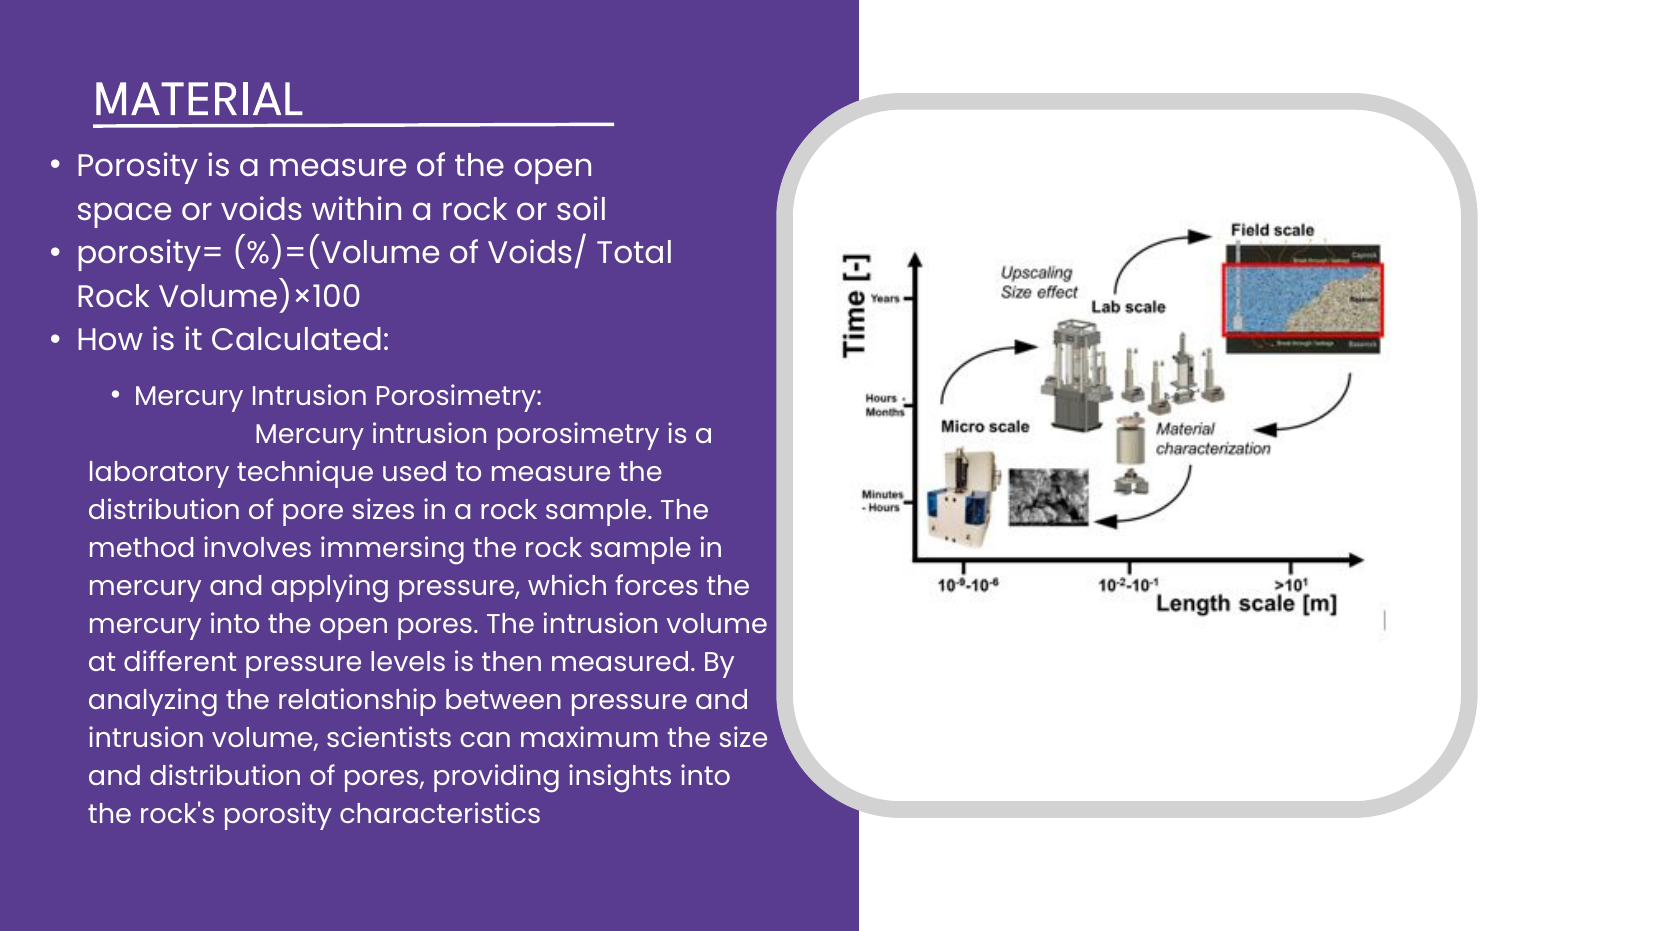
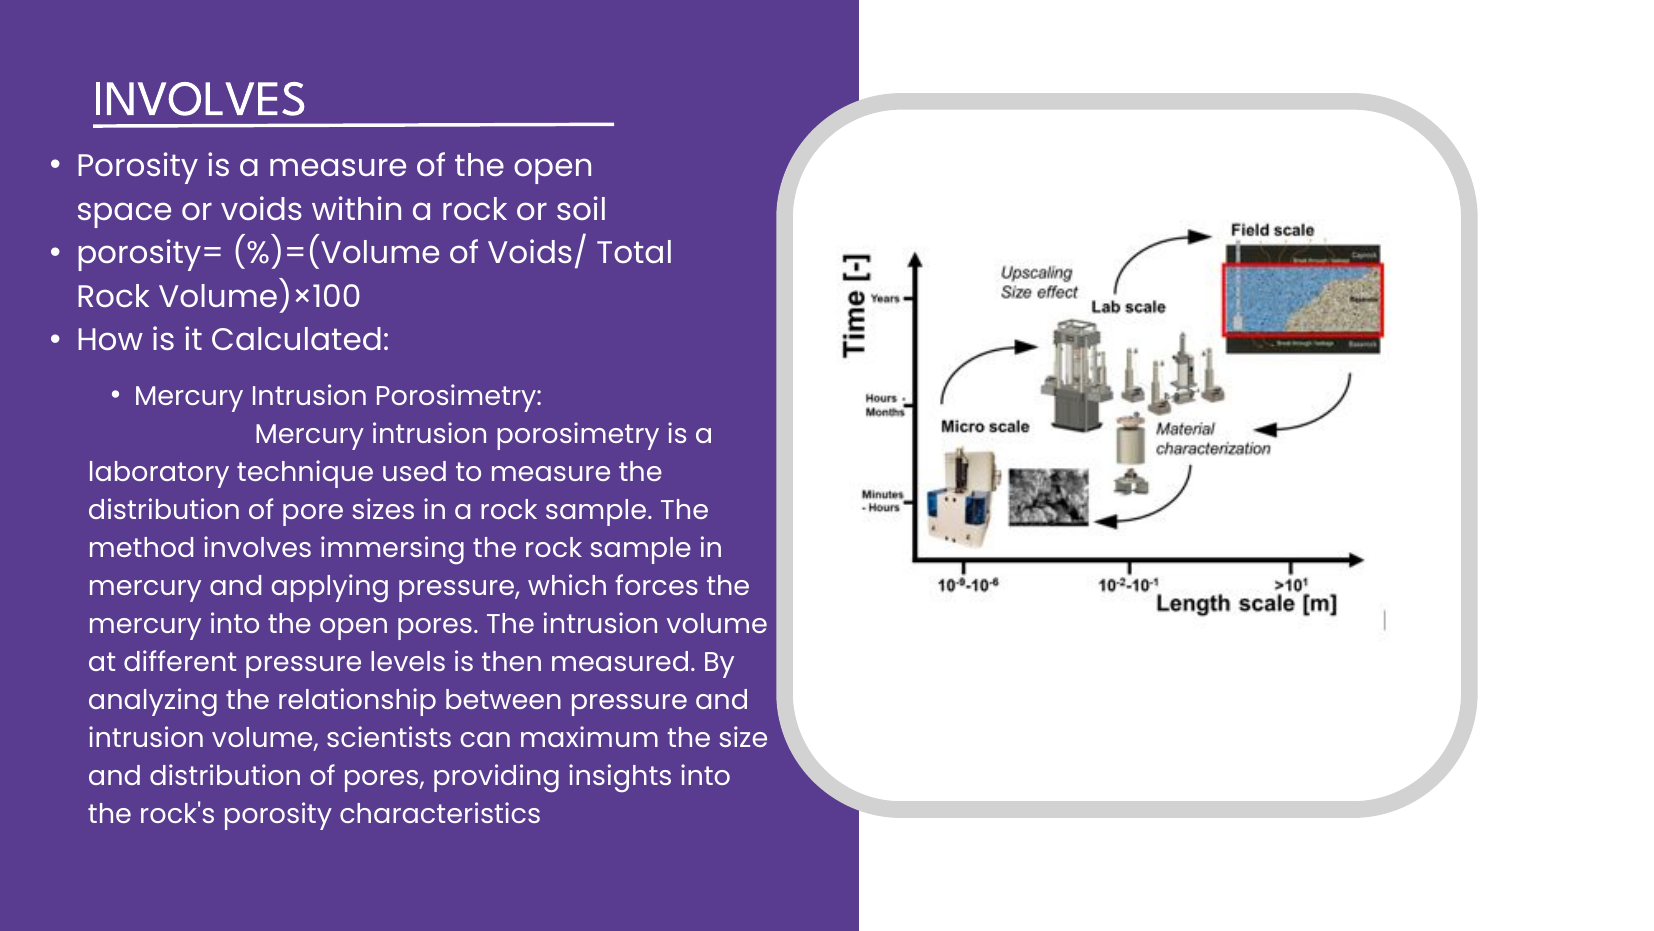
MATERIAL at (200, 99): MATERIAL -> INVOLVES
